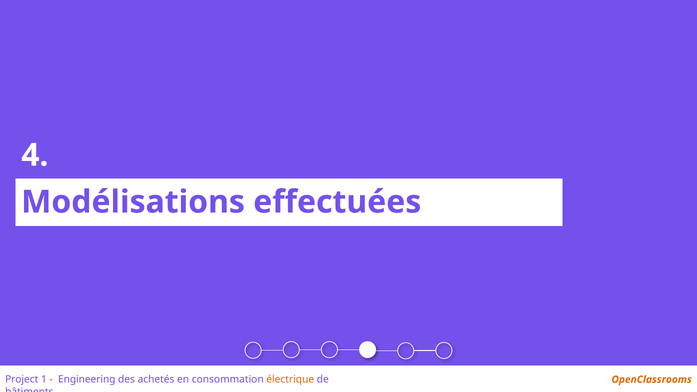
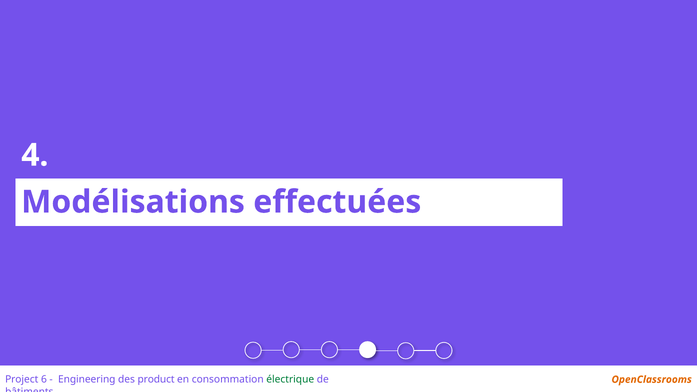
1: 1 -> 6
achetés: achetés -> product
électrique colour: orange -> green
